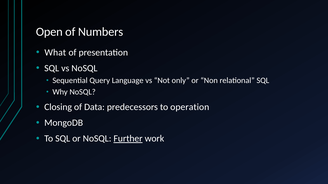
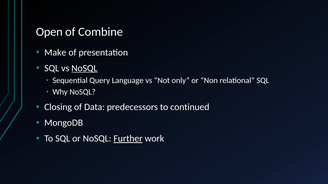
Numbers: Numbers -> Combine
What: What -> Make
NoSQL at (84, 68) underline: none -> present
operation: operation -> continued
